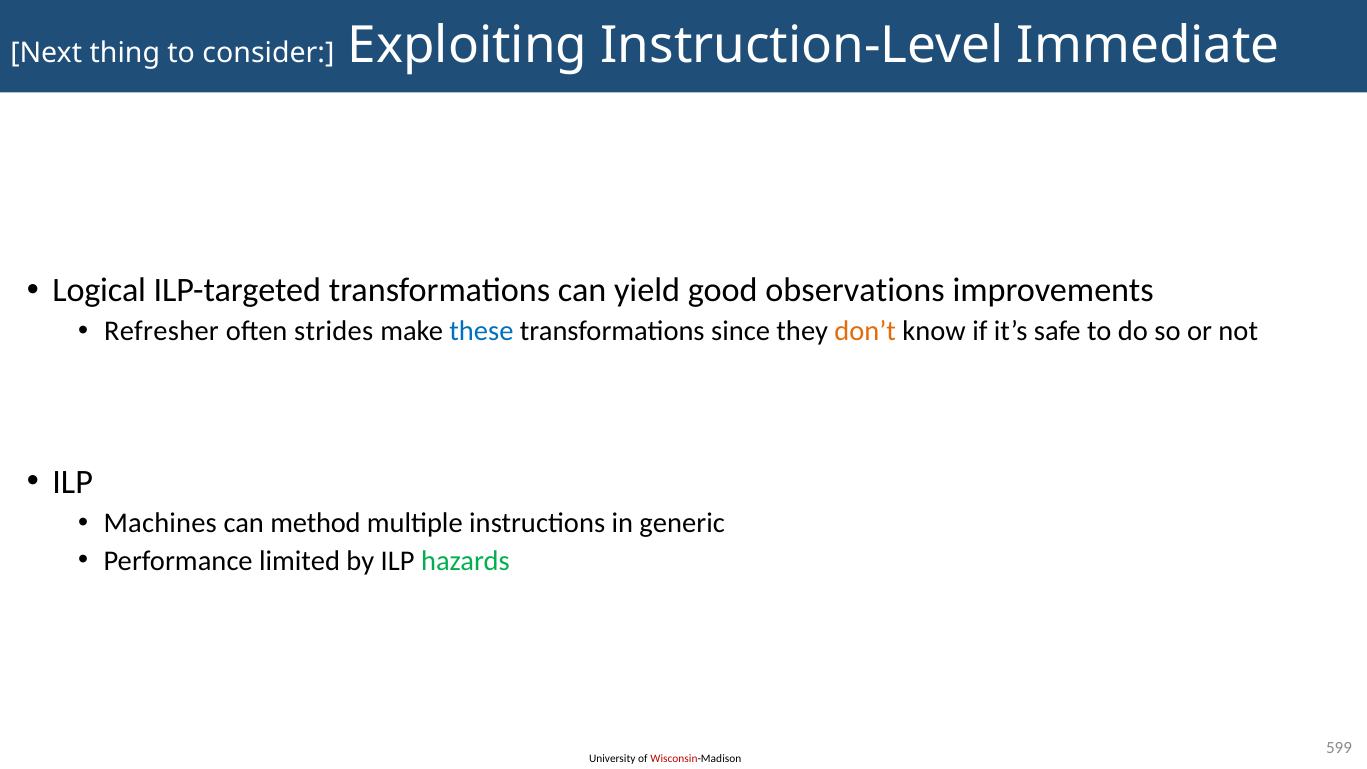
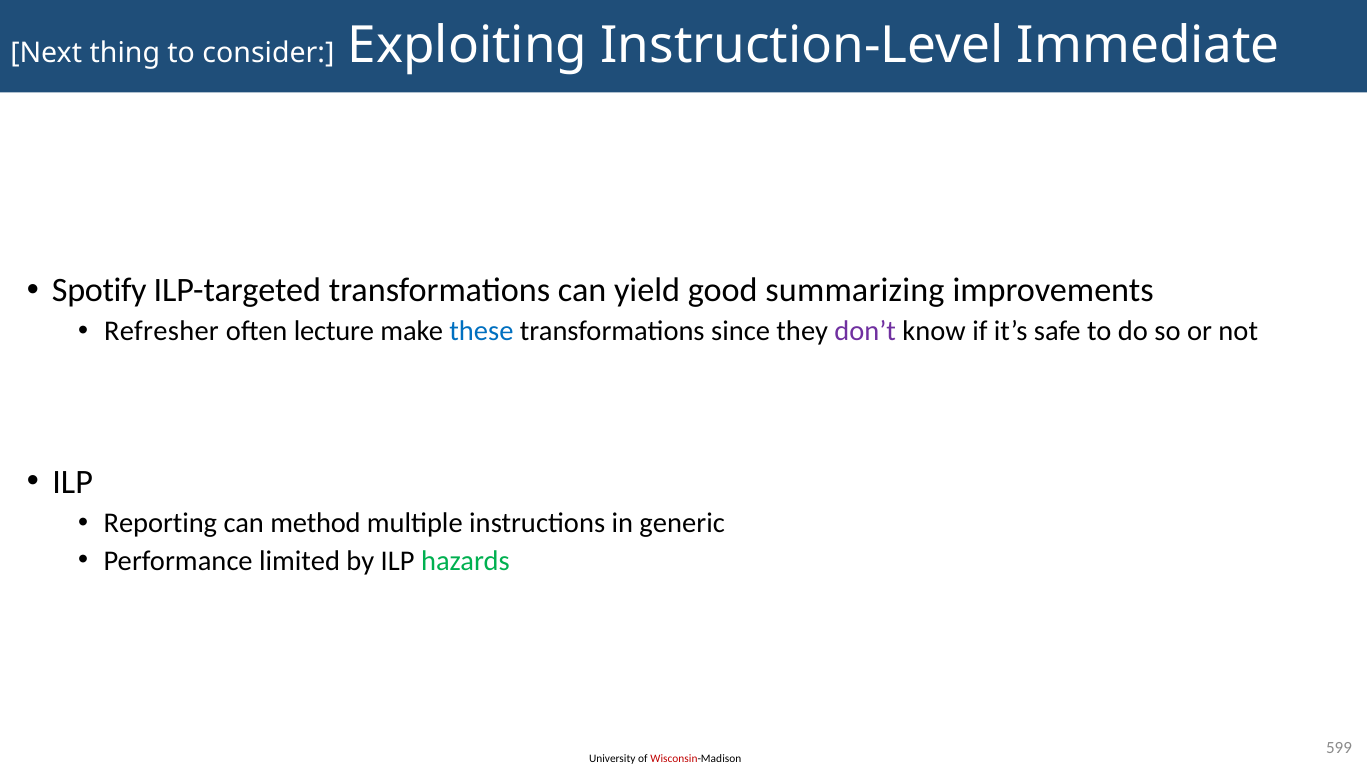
Logical: Logical -> Spotify
observations: observations -> summarizing
strides: strides -> lecture
don’t colour: orange -> purple
Machines: Machines -> Reporting
